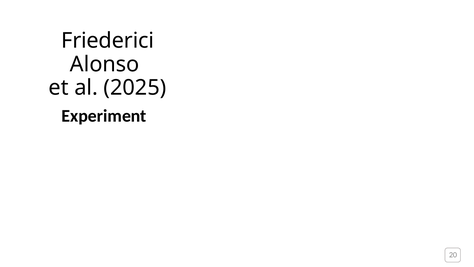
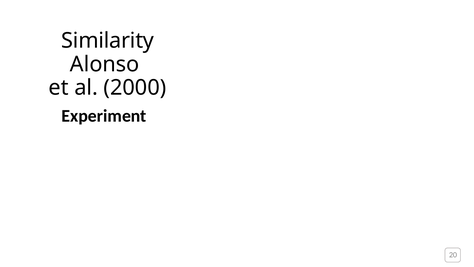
Friederici: Friederici -> Similarity
2025: 2025 -> 2000
